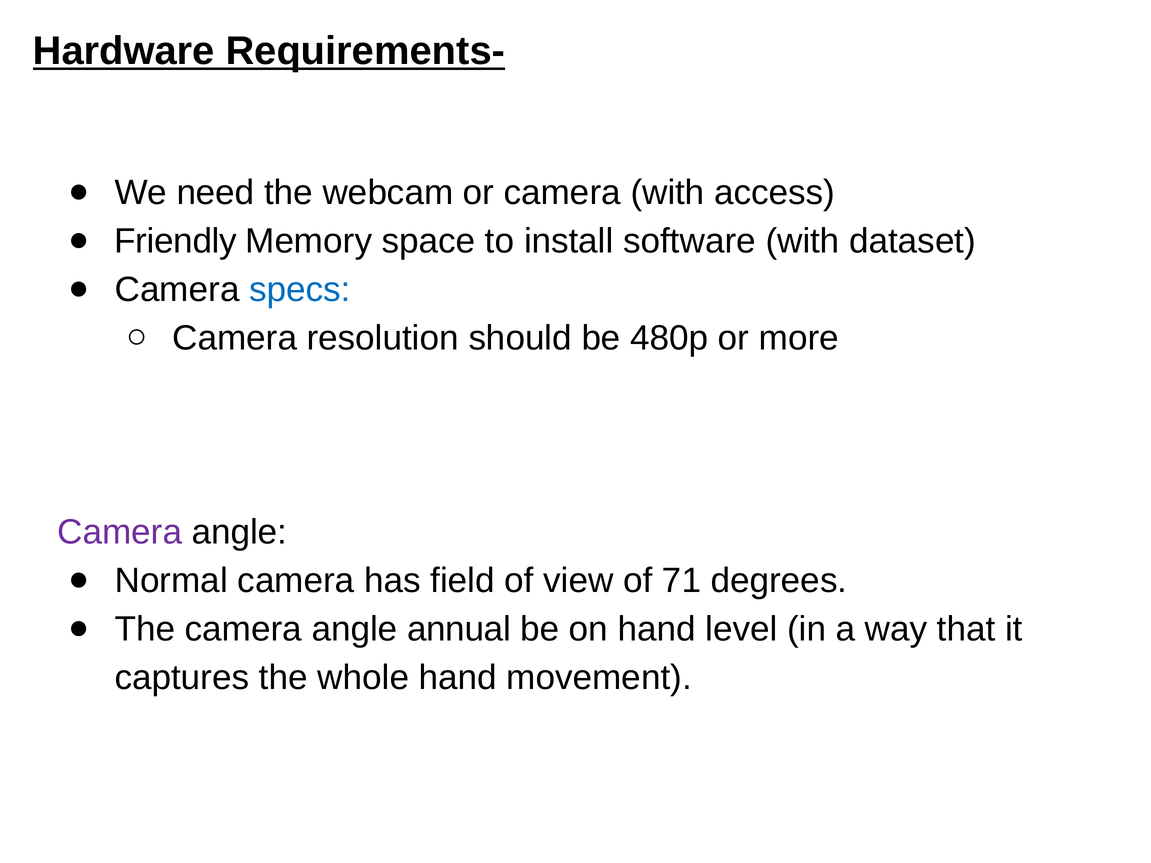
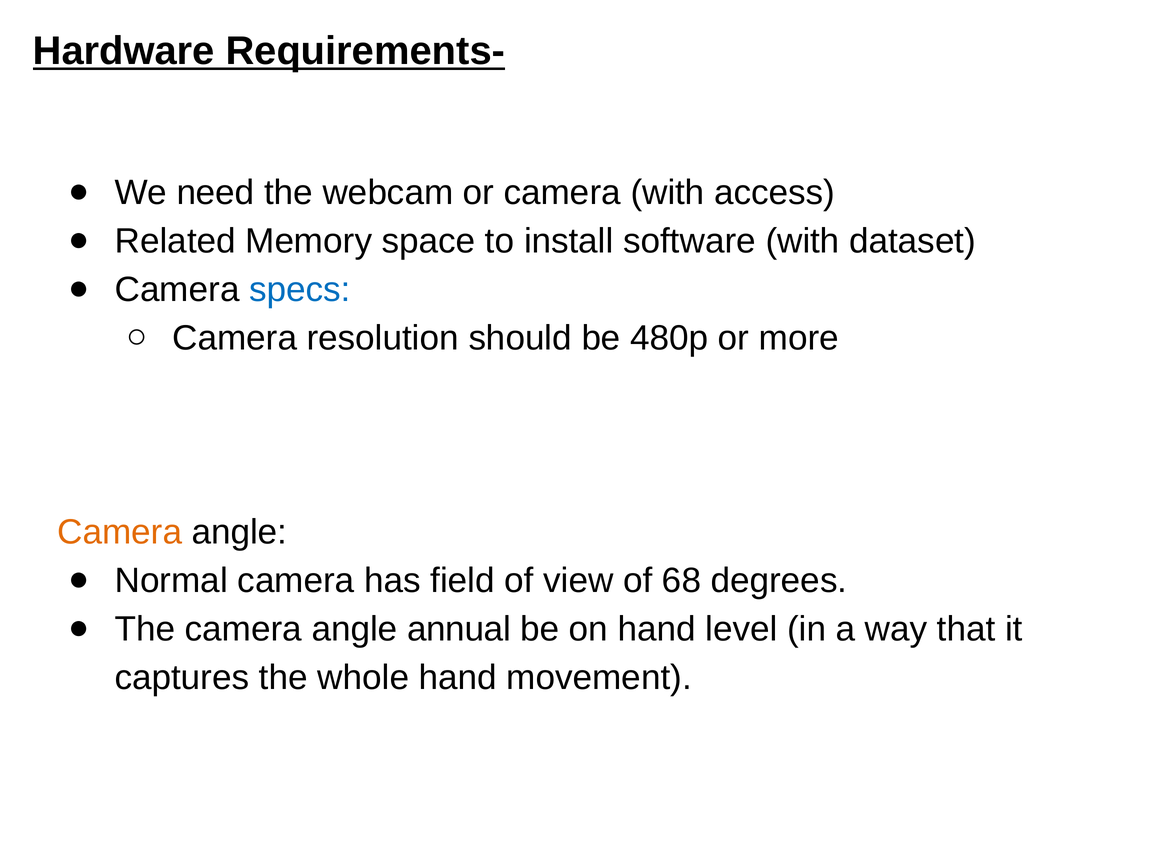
Friendly: Friendly -> Related
Camera at (120, 532) colour: purple -> orange
71: 71 -> 68
